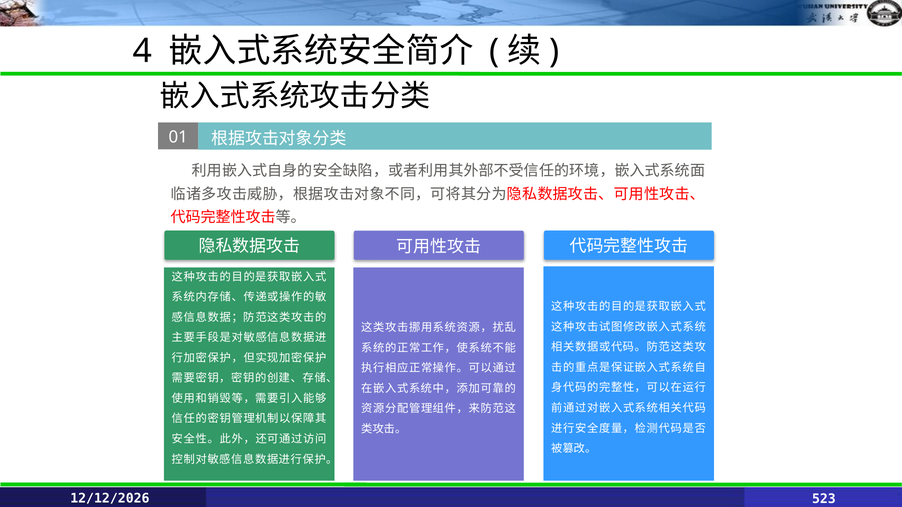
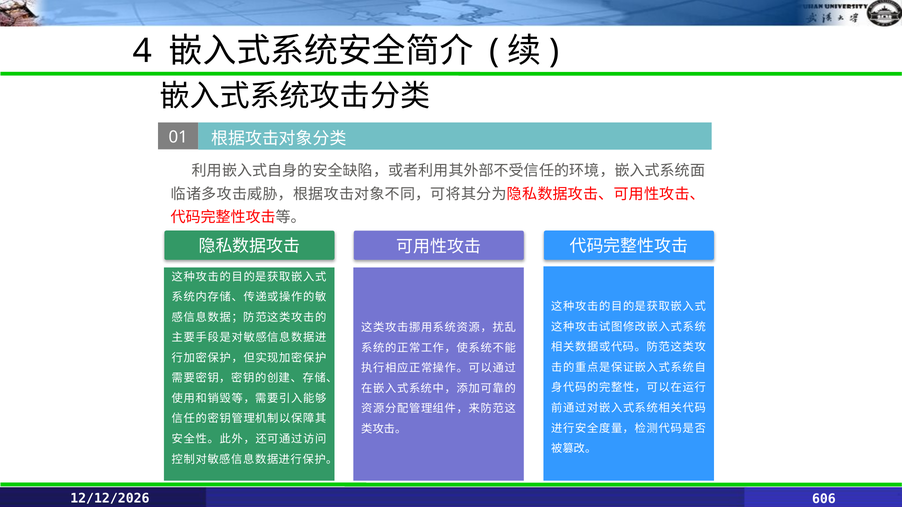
523: 523 -> 606
